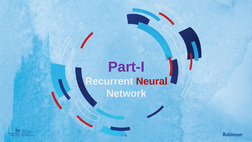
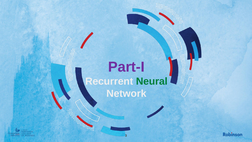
Neural colour: red -> green
